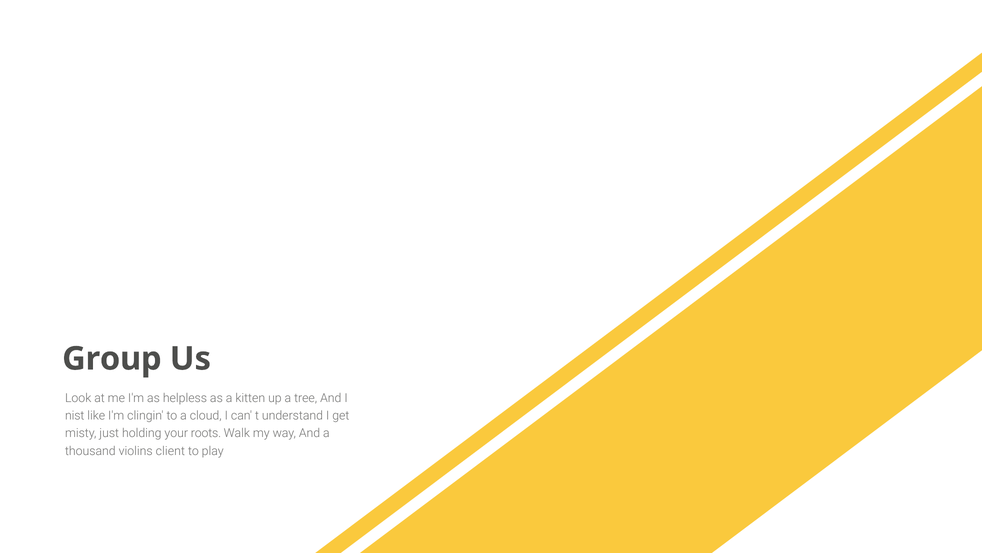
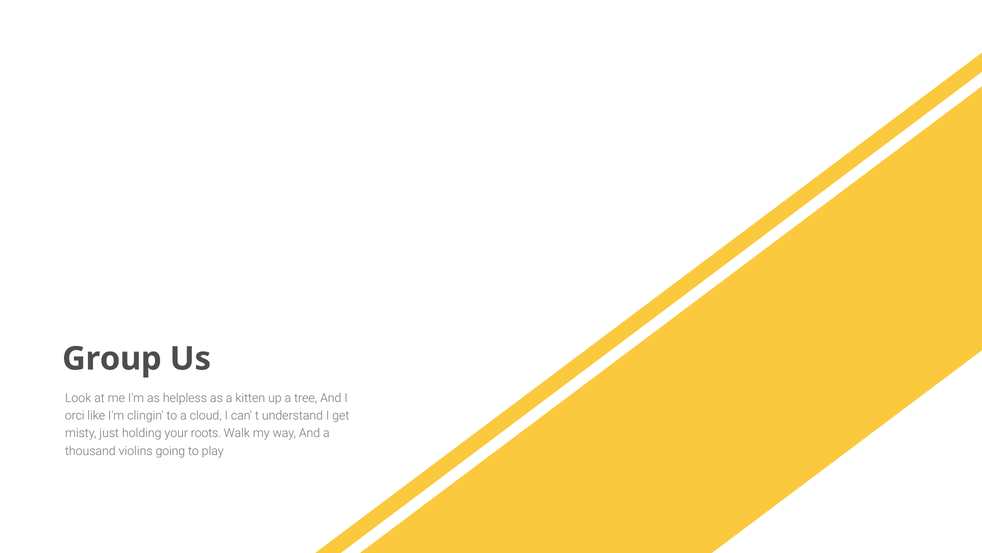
nist: nist -> orci
client: client -> going
